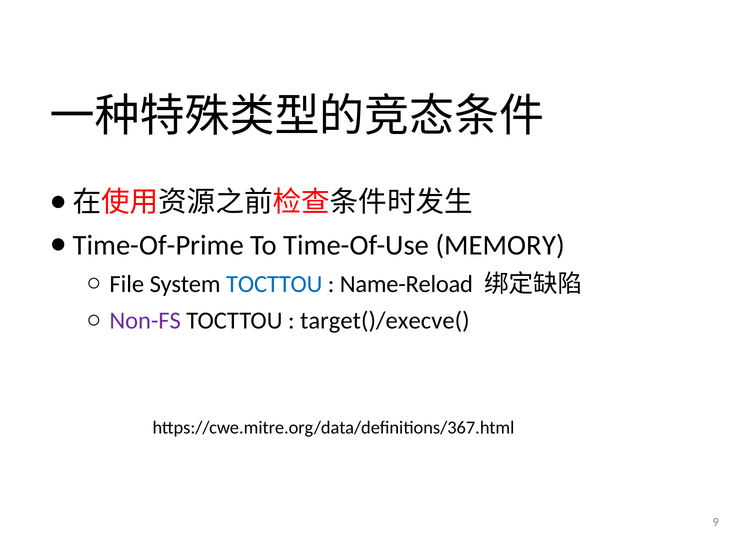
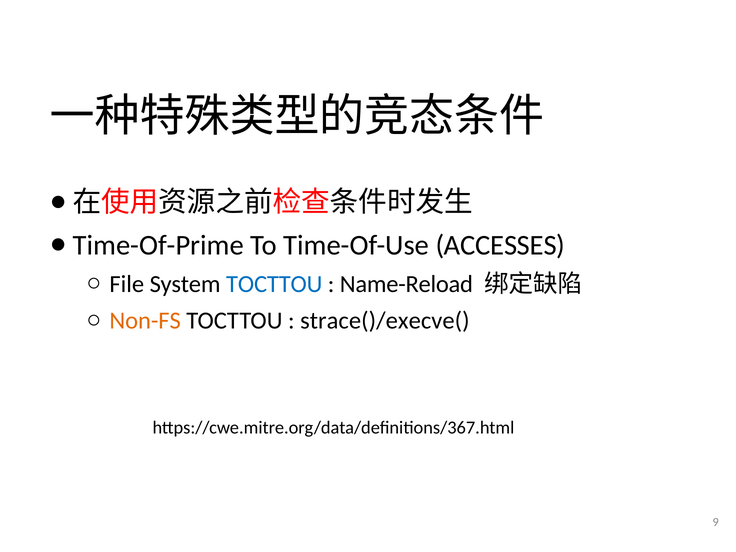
MEMORY: MEMORY -> ACCESSES
Non-FS colour: purple -> orange
target()/execve(: target()/execve( -> strace()/execve(
